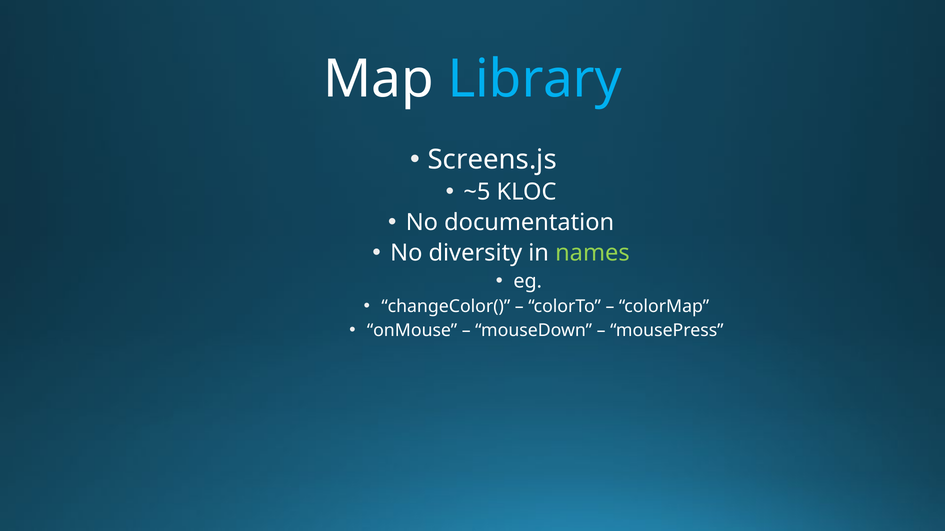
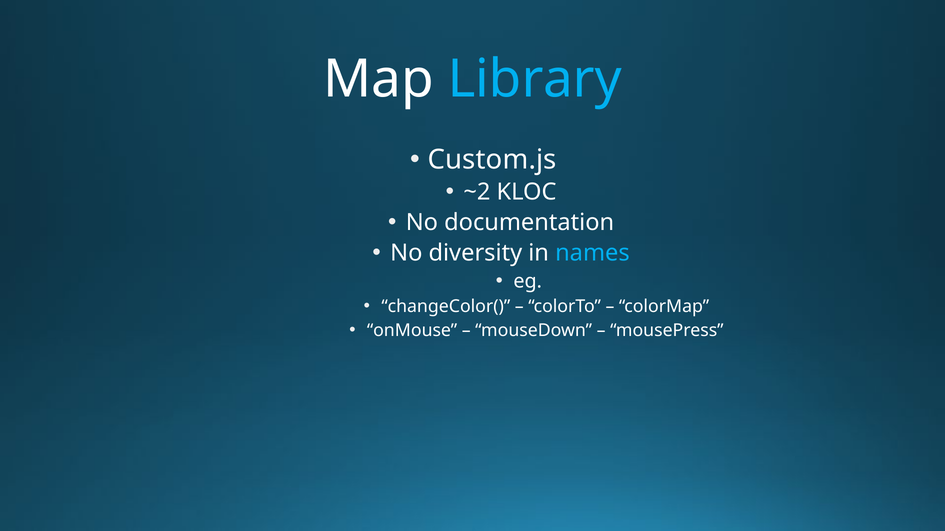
Screens.js: Screens.js -> Custom.js
~5: ~5 -> ~2
names colour: light green -> light blue
